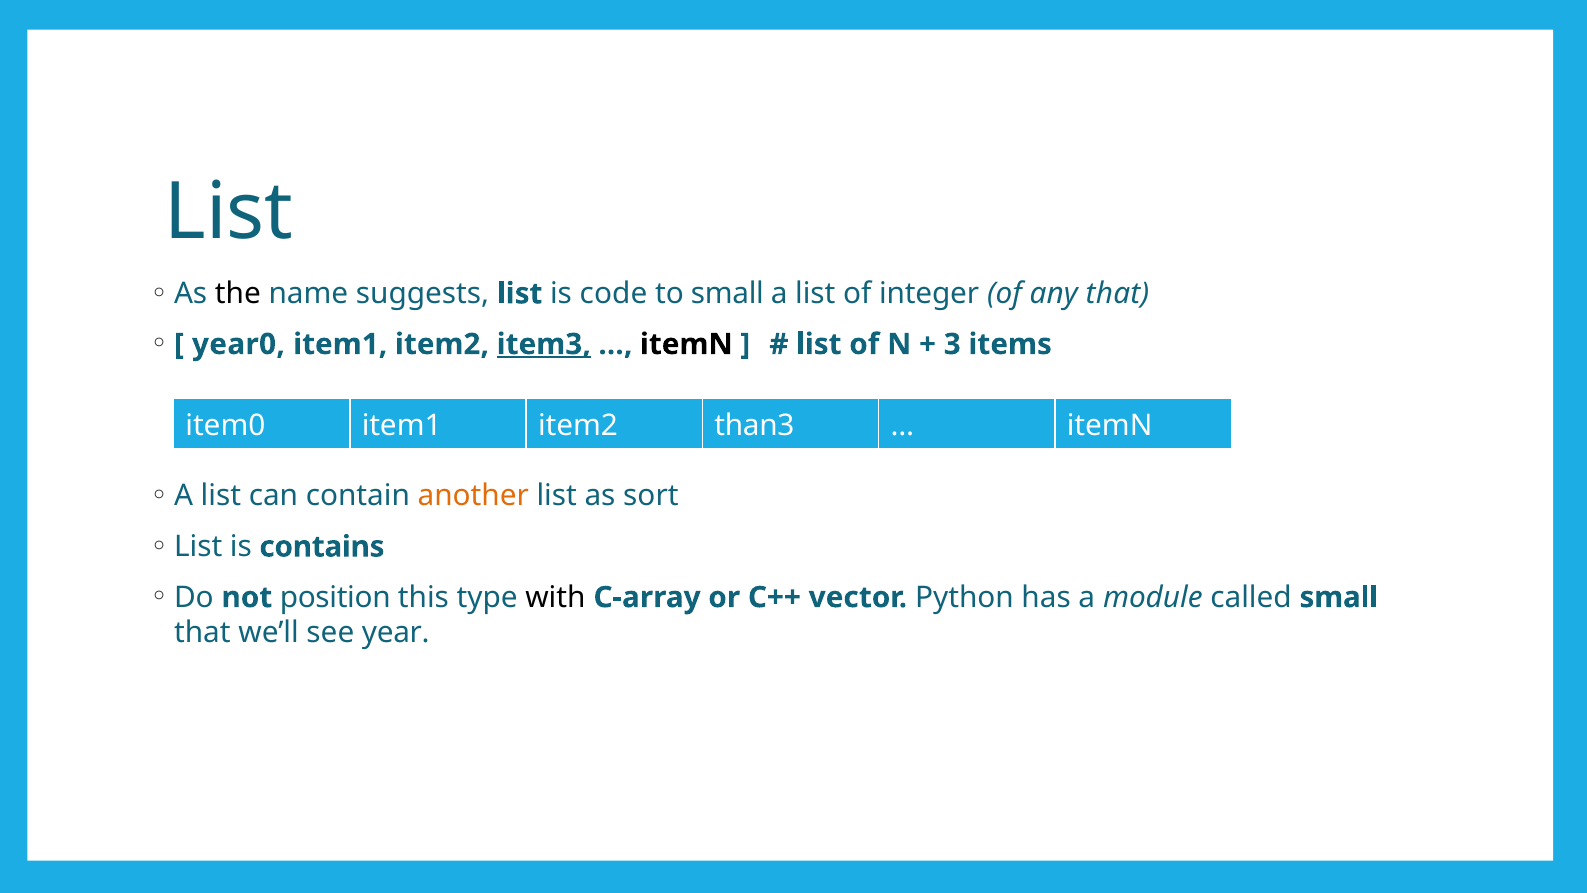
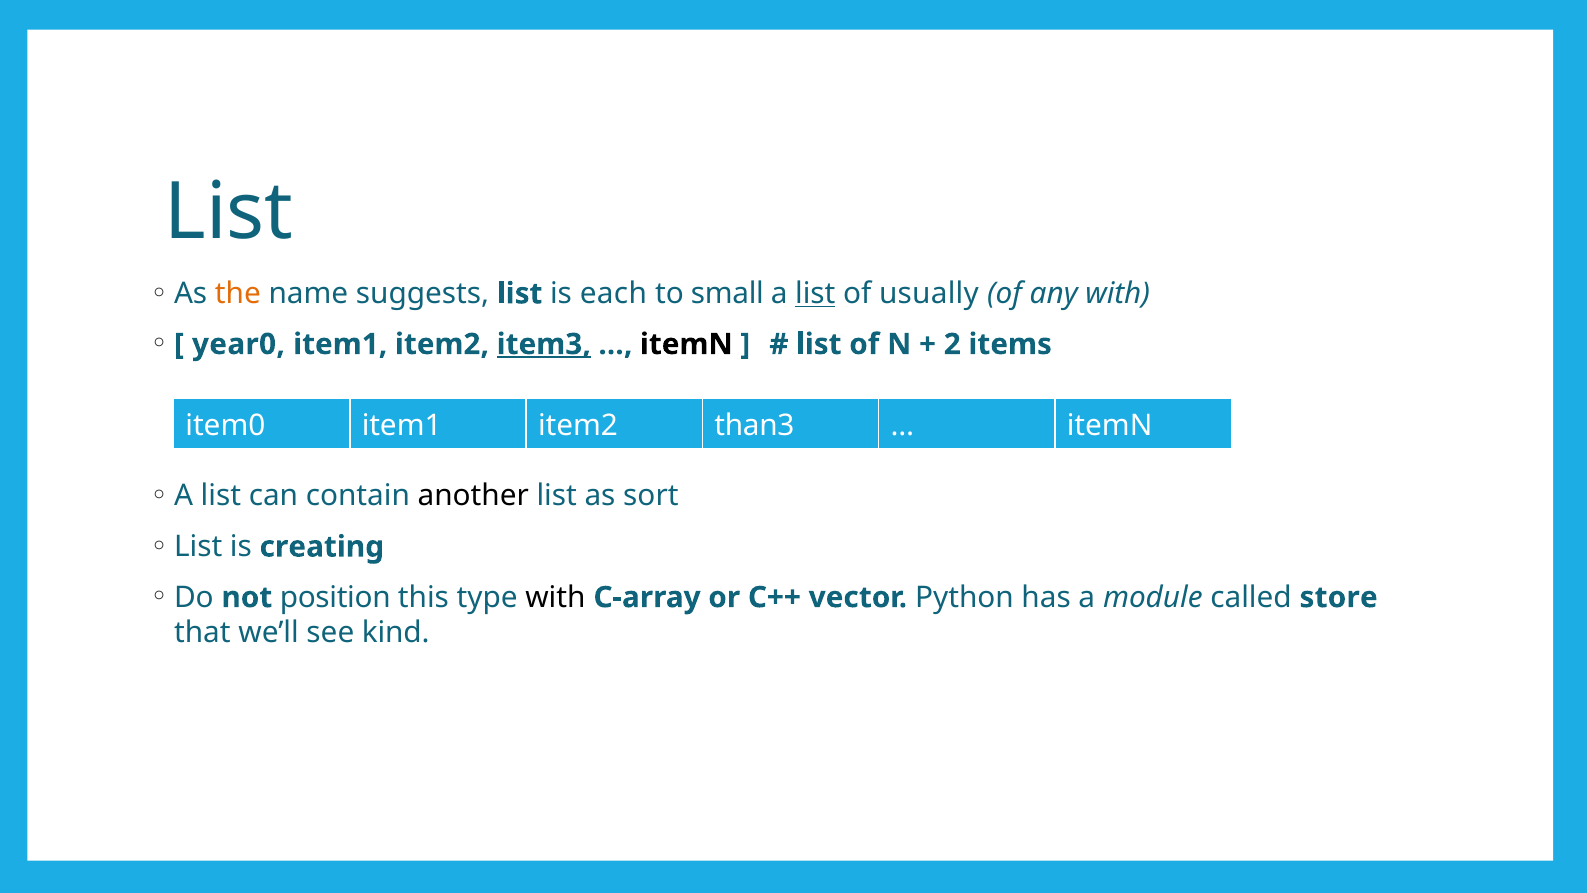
the colour: black -> orange
code: code -> each
list at (815, 294) underline: none -> present
integer: integer -> usually
any that: that -> with
3: 3 -> 2
another colour: orange -> black
contains: contains -> creating
called small: small -> store
year: year -> kind
